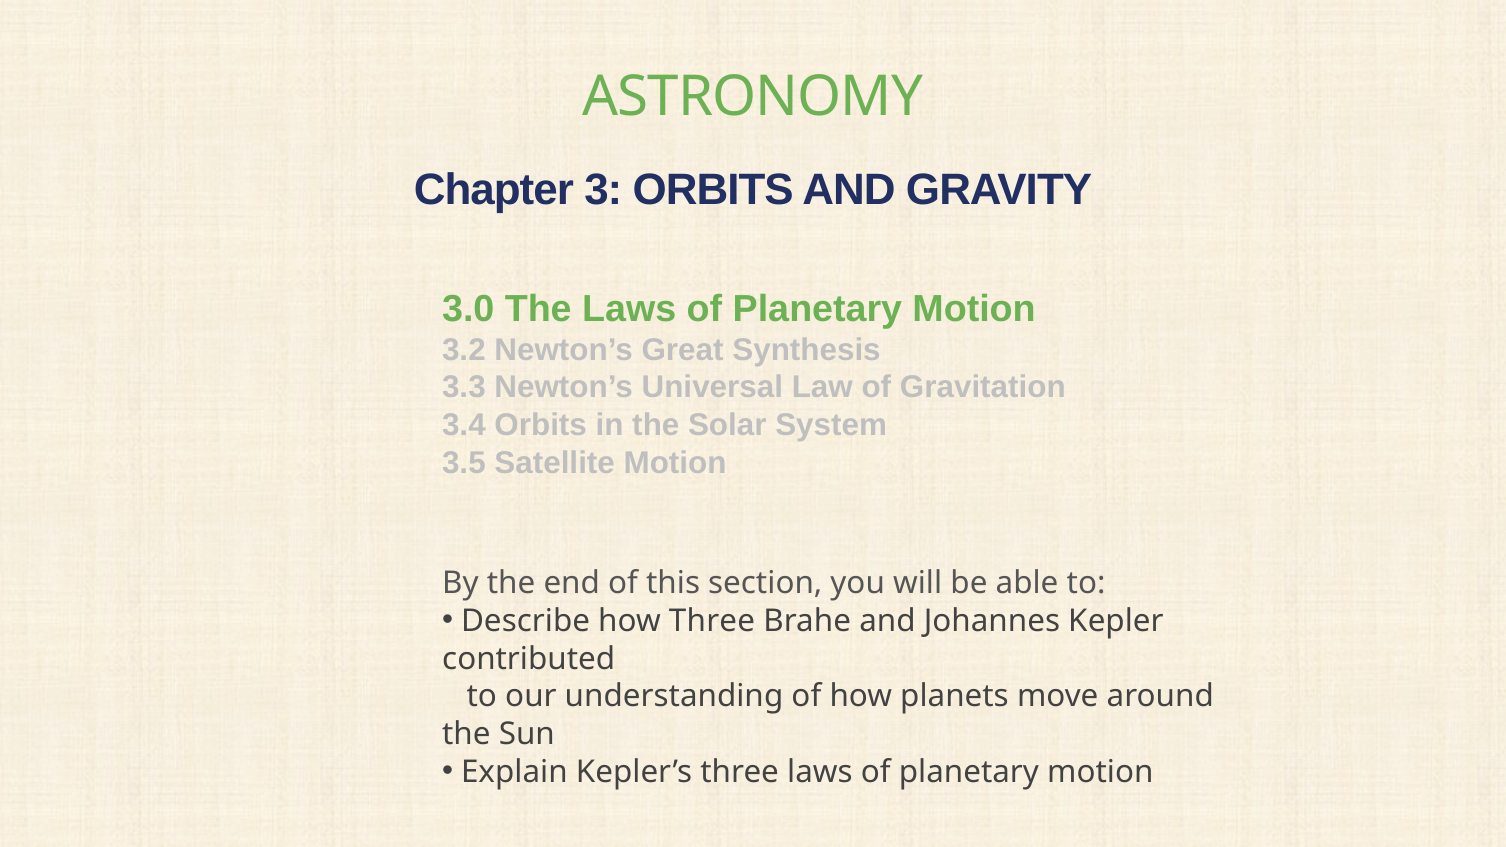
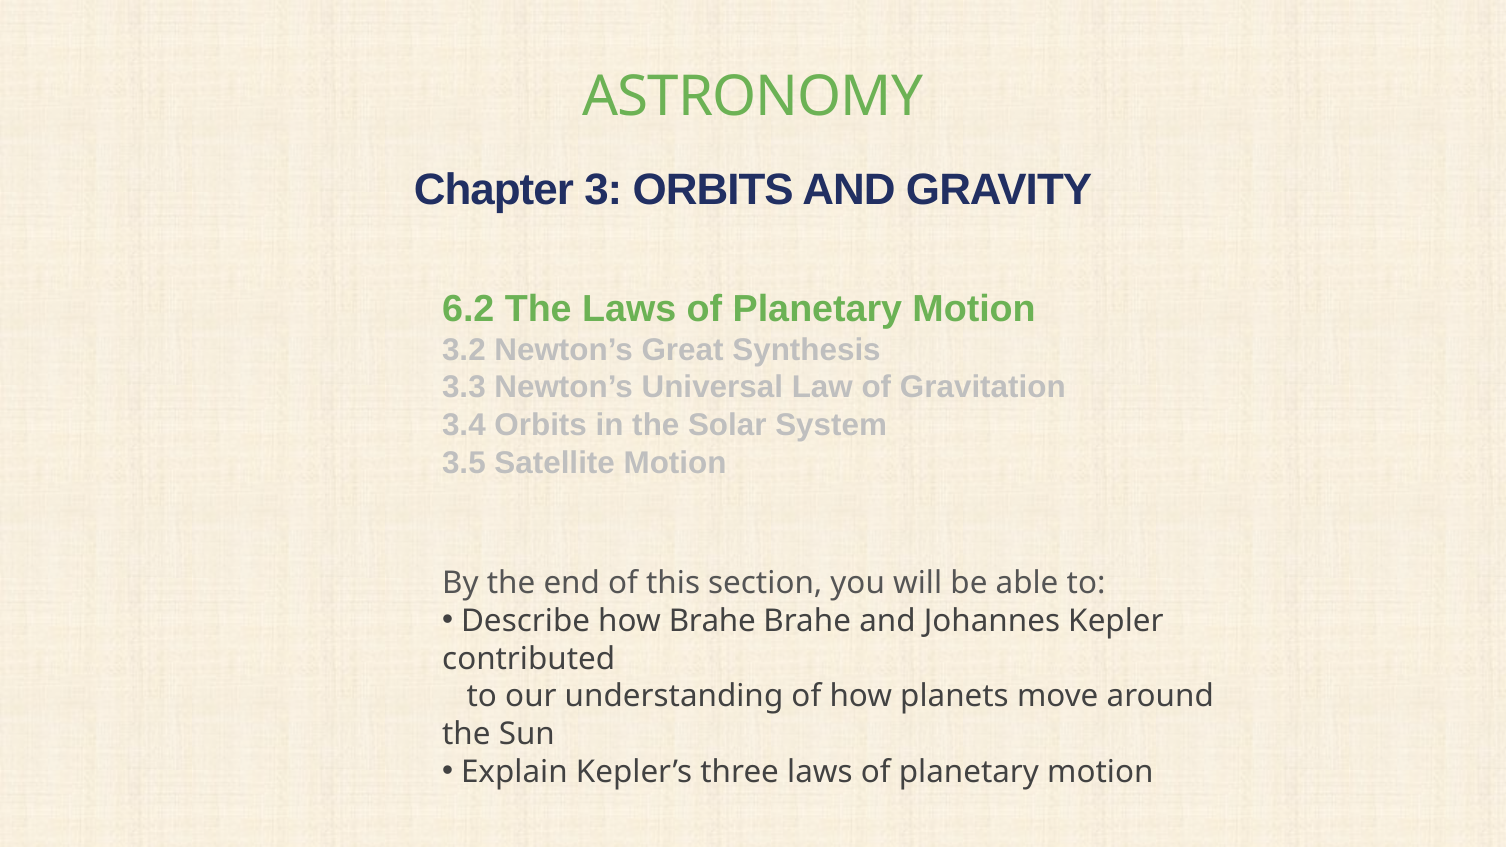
3.0: 3.0 -> 6.2
how Three: Three -> Brahe
